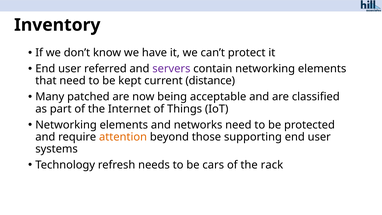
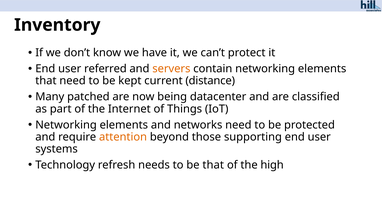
servers colour: purple -> orange
acceptable: acceptable -> datacenter
be cars: cars -> that
rack: rack -> high
